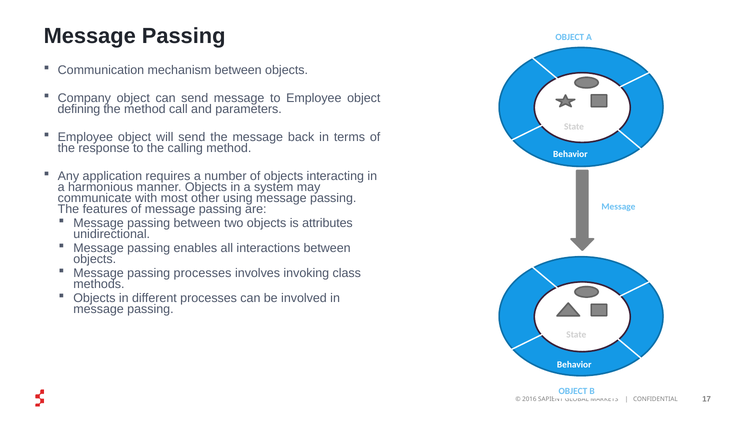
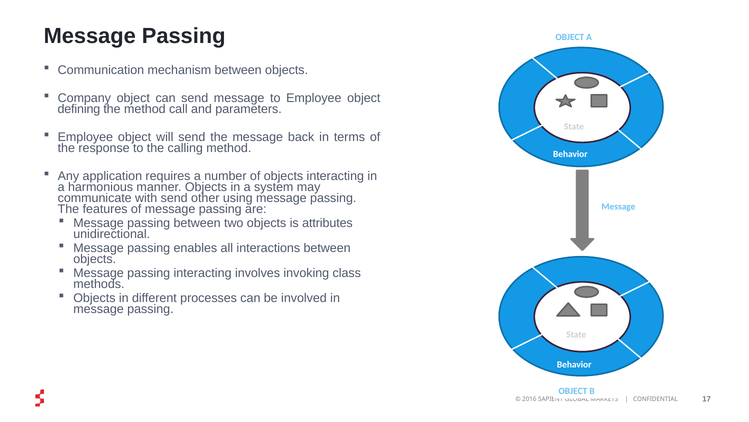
with most: most -> send
passing processes: processes -> interacting
